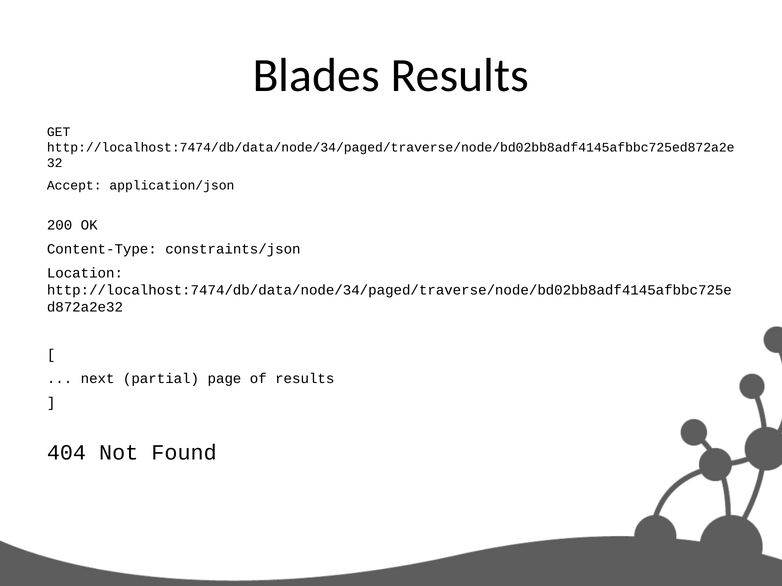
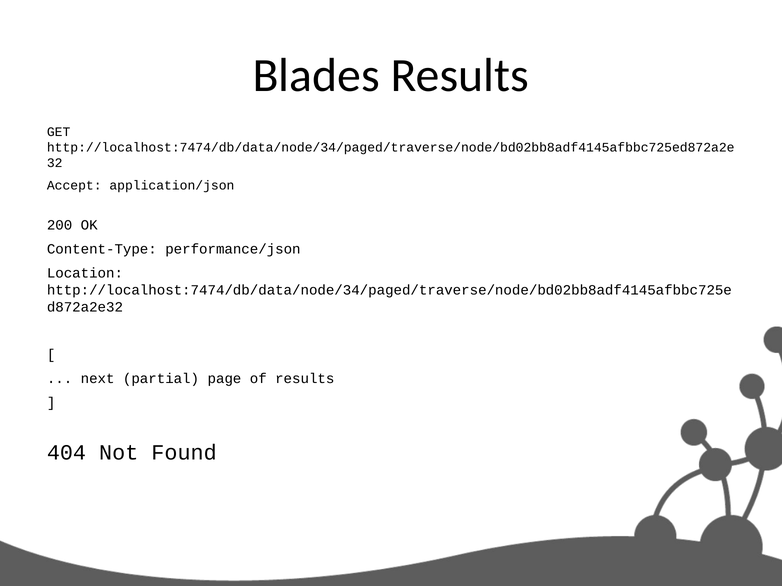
constraints/json: constraints/json -> performance/json
